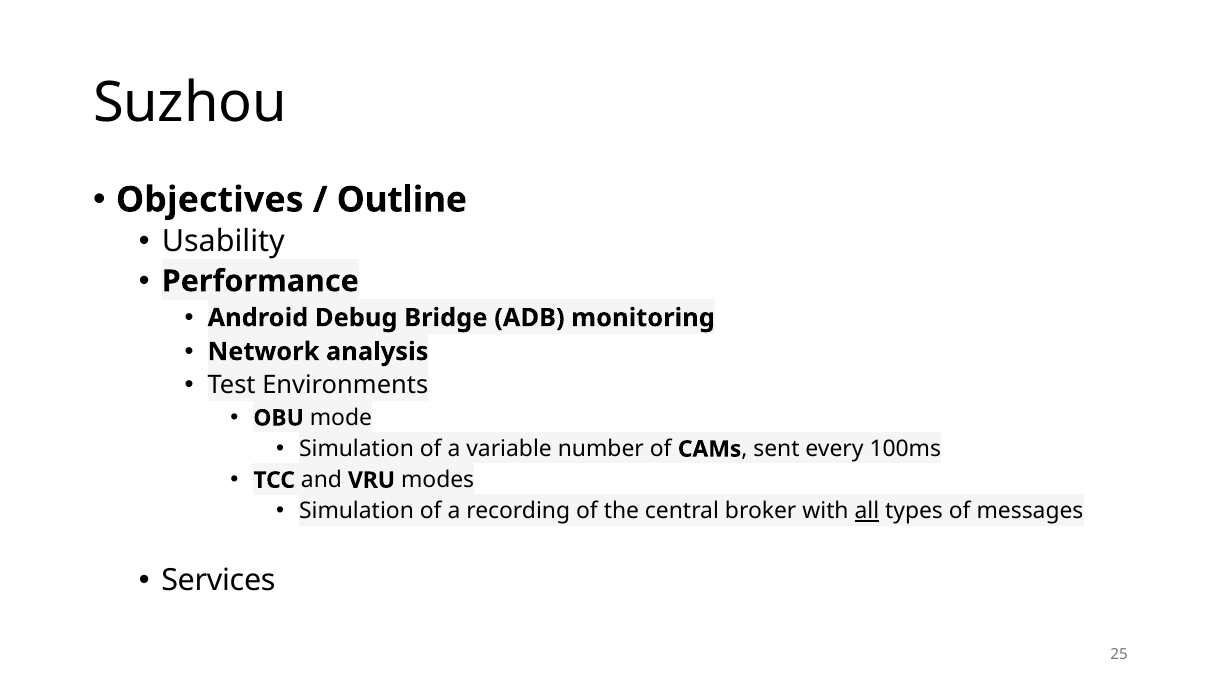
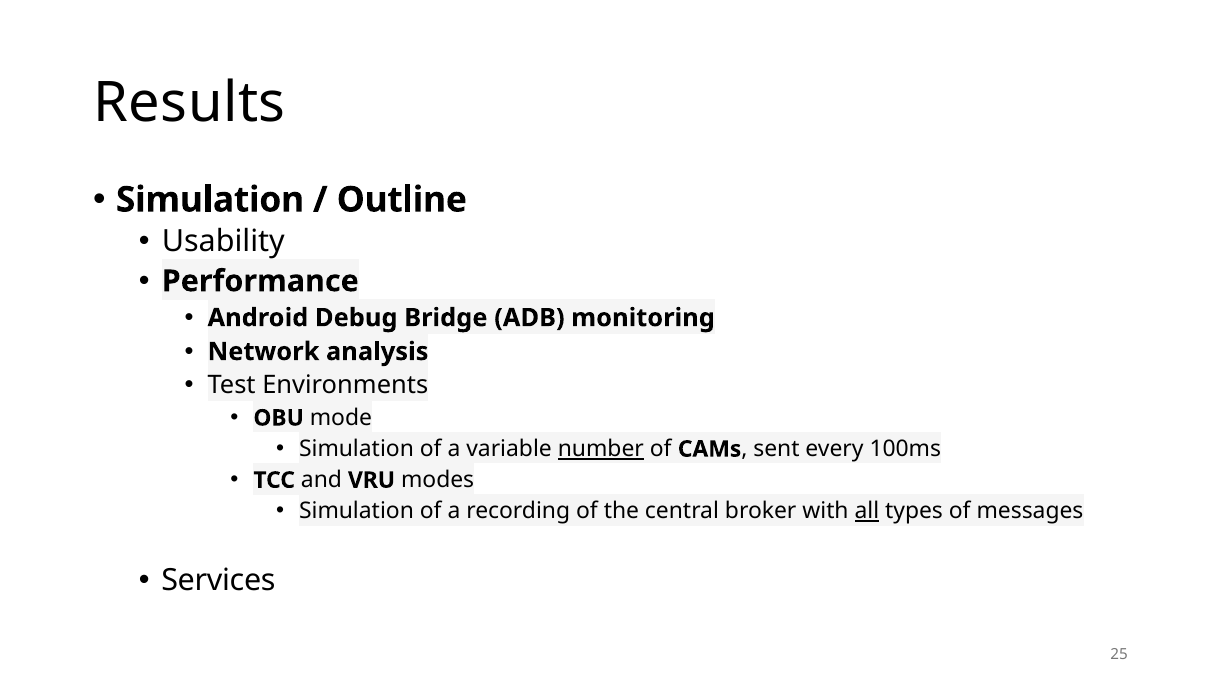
Suzhou: Suzhou -> Results
Objectives at (210, 200): Objectives -> Simulation
number underline: none -> present
